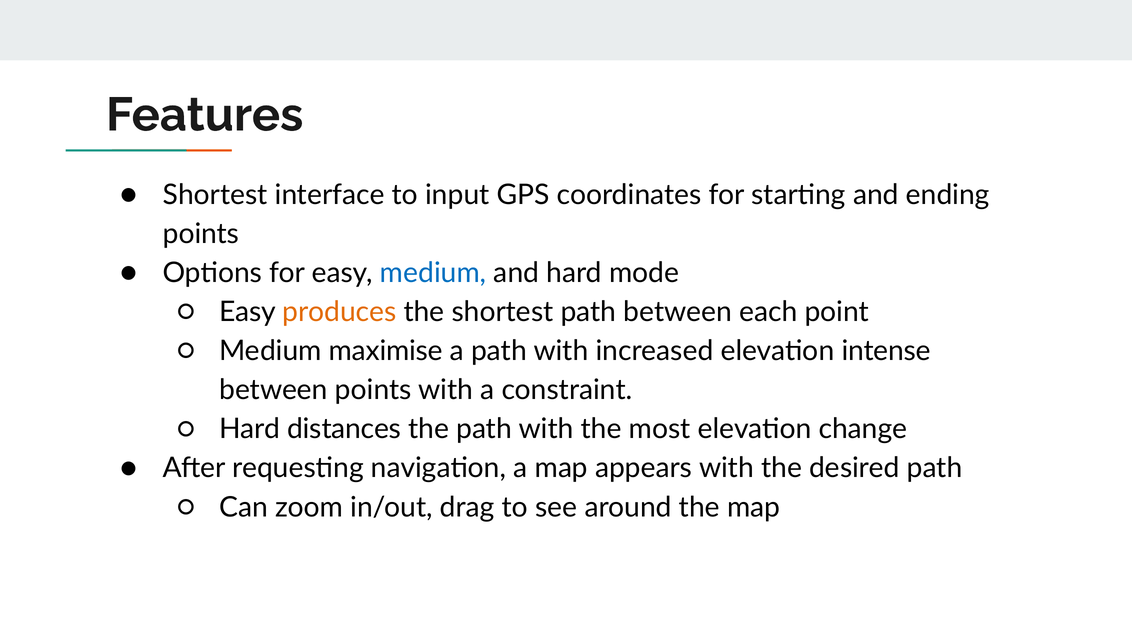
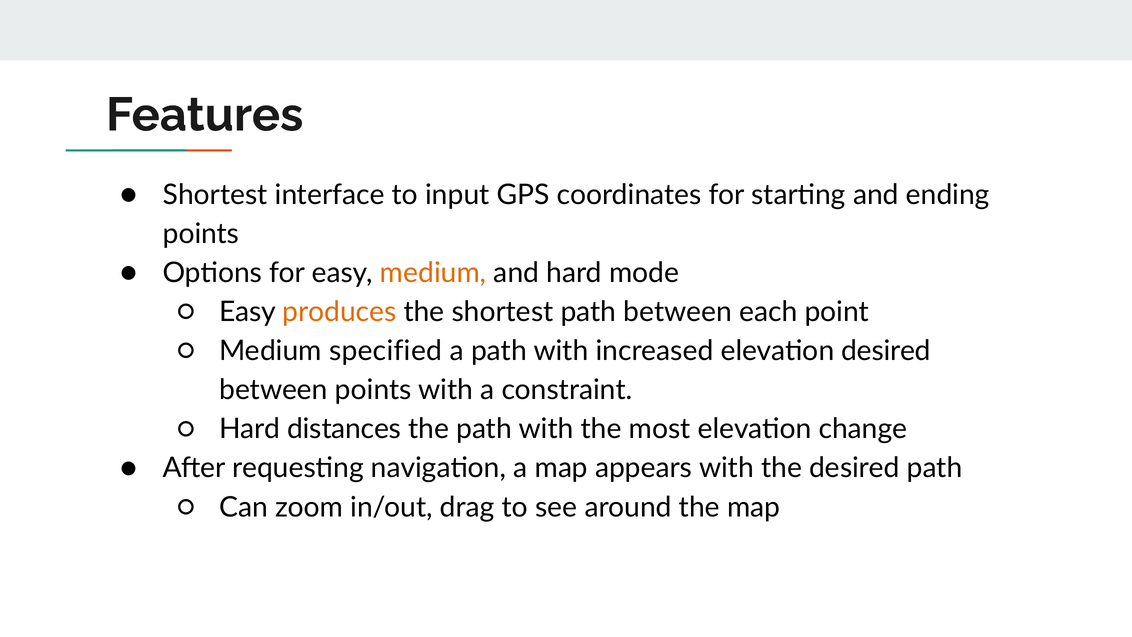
medium at (433, 273) colour: blue -> orange
maximise: maximise -> specified
elevation intense: intense -> desired
